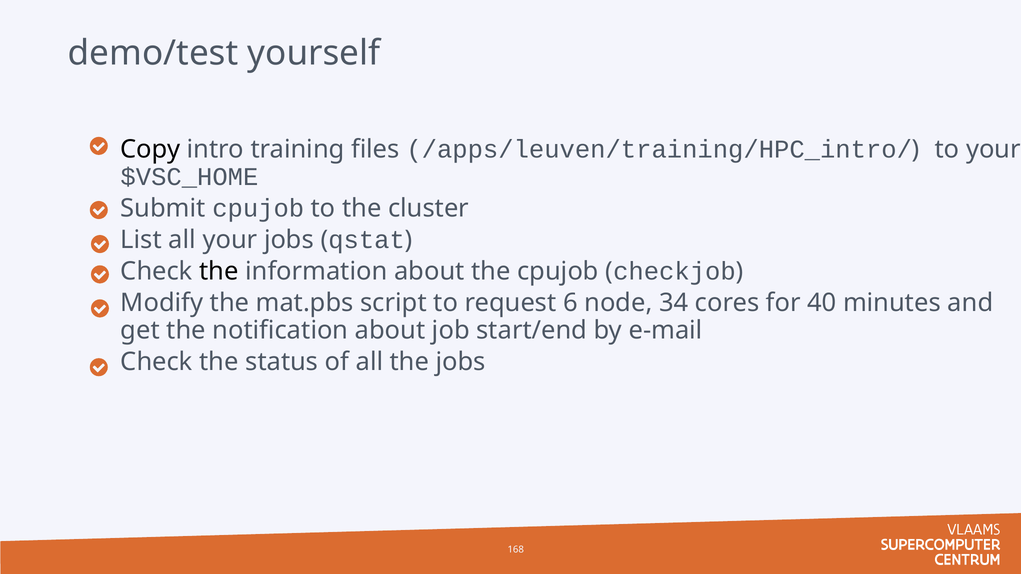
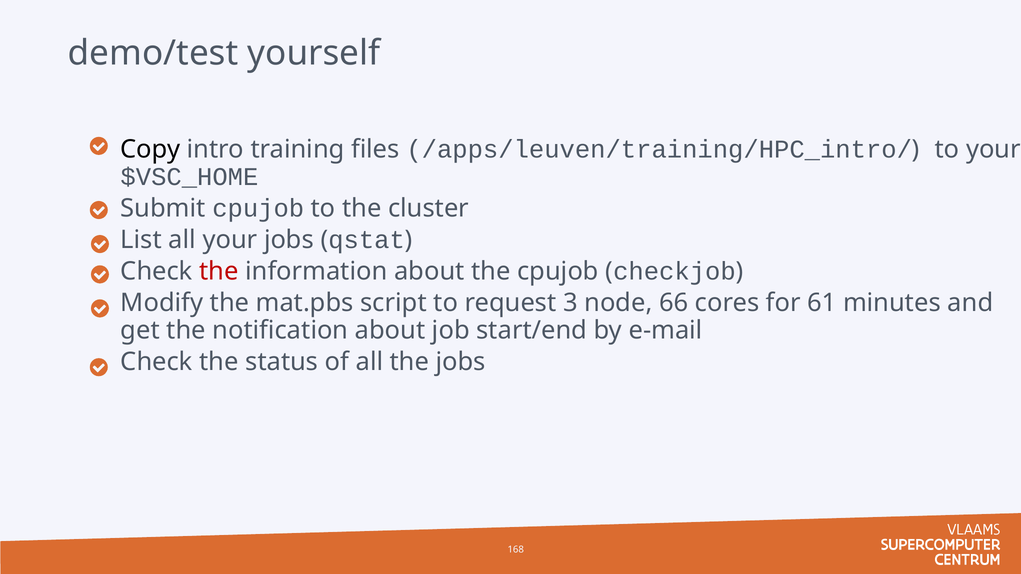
the at (219, 271) colour: black -> red
6: 6 -> 3
34: 34 -> 66
40: 40 -> 61
